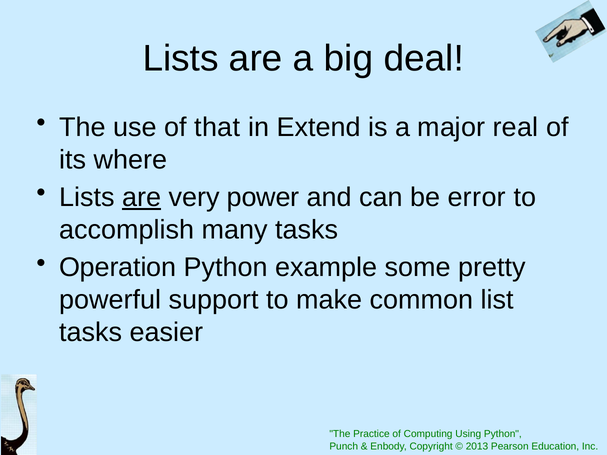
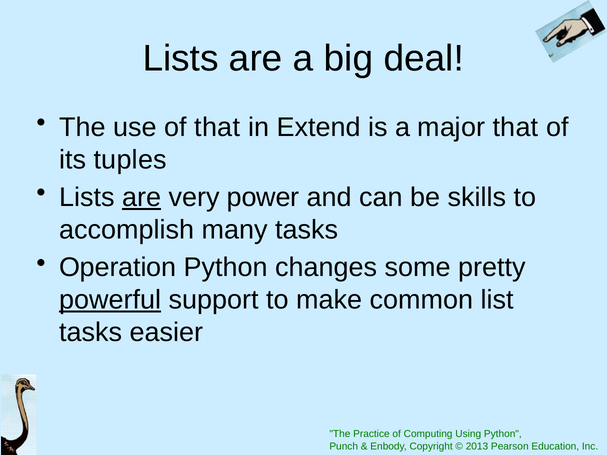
major real: real -> that
where: where -> tuples
error: error -> skills
example: example -> changes
powerful underline: none -> present
